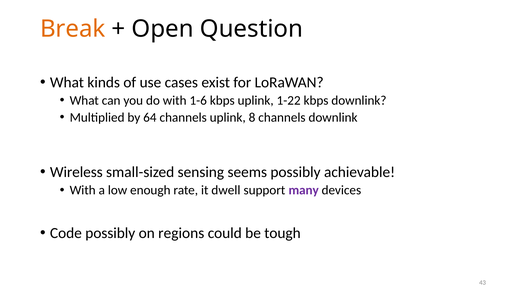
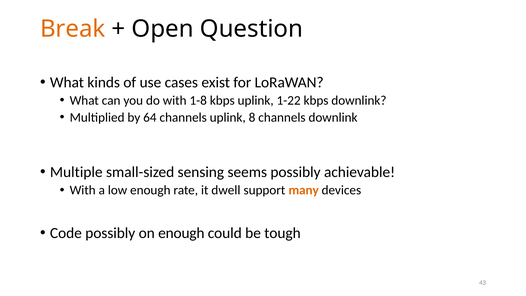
1-6: 1-6 -> 1-8
Wireless: Wireless -> Multiple
many colour: purple -> orange
on regions: regions -> enough
